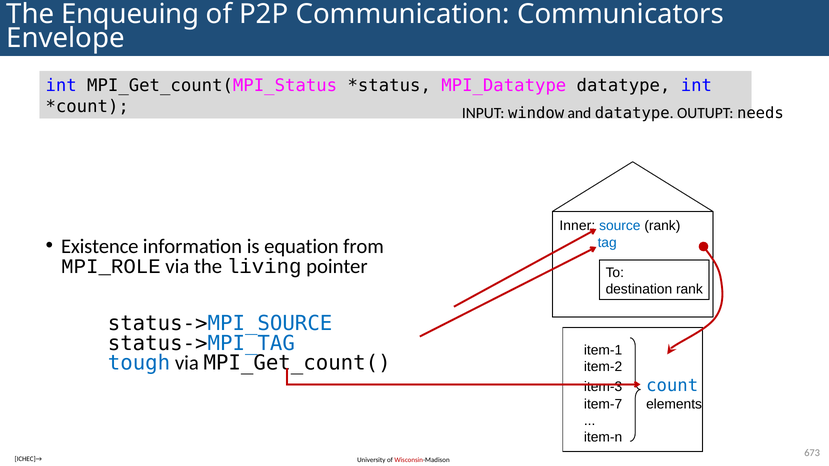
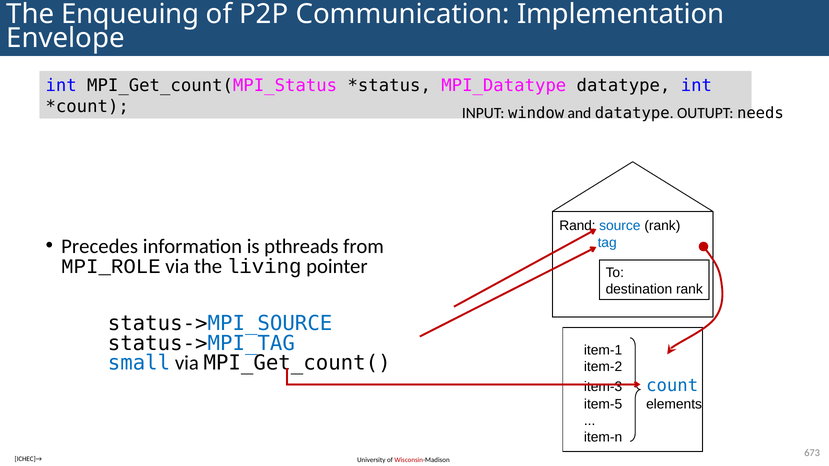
Communicators: Communicators -> Implementation
Inner: Inner -> Rand
Existence: Existence -> Precedes
equation: equation -> pthreads
tough: tough -> small
item-7: item-7 -> item-5
